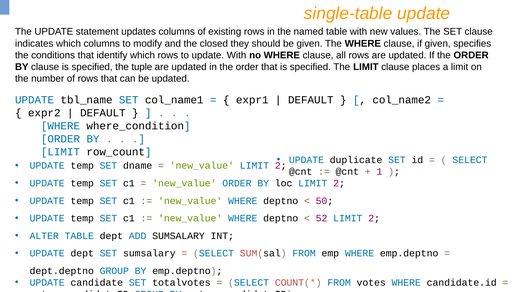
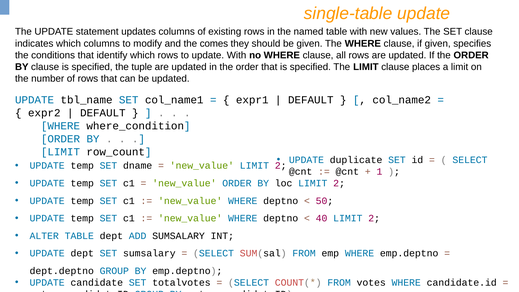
closed: closed -> comes
52: 52 -> 40
